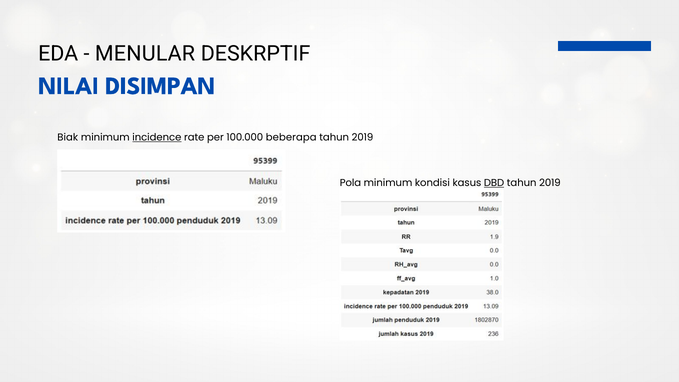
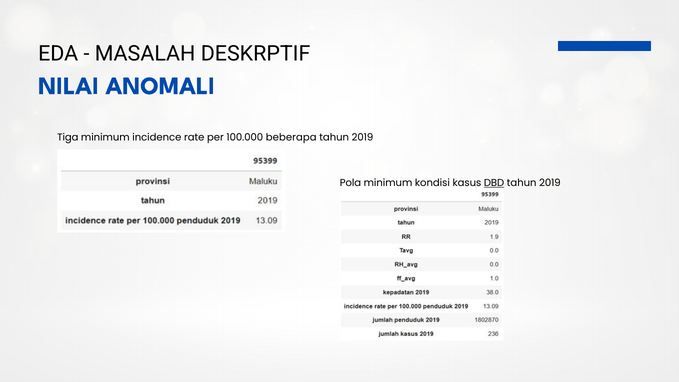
MENULAR: MENULAR -> MASALAH
DISIMPAN: DISIMPAN -> ANOMALI
Biak: Biak -> Tiga
incidence underline: present -> none
